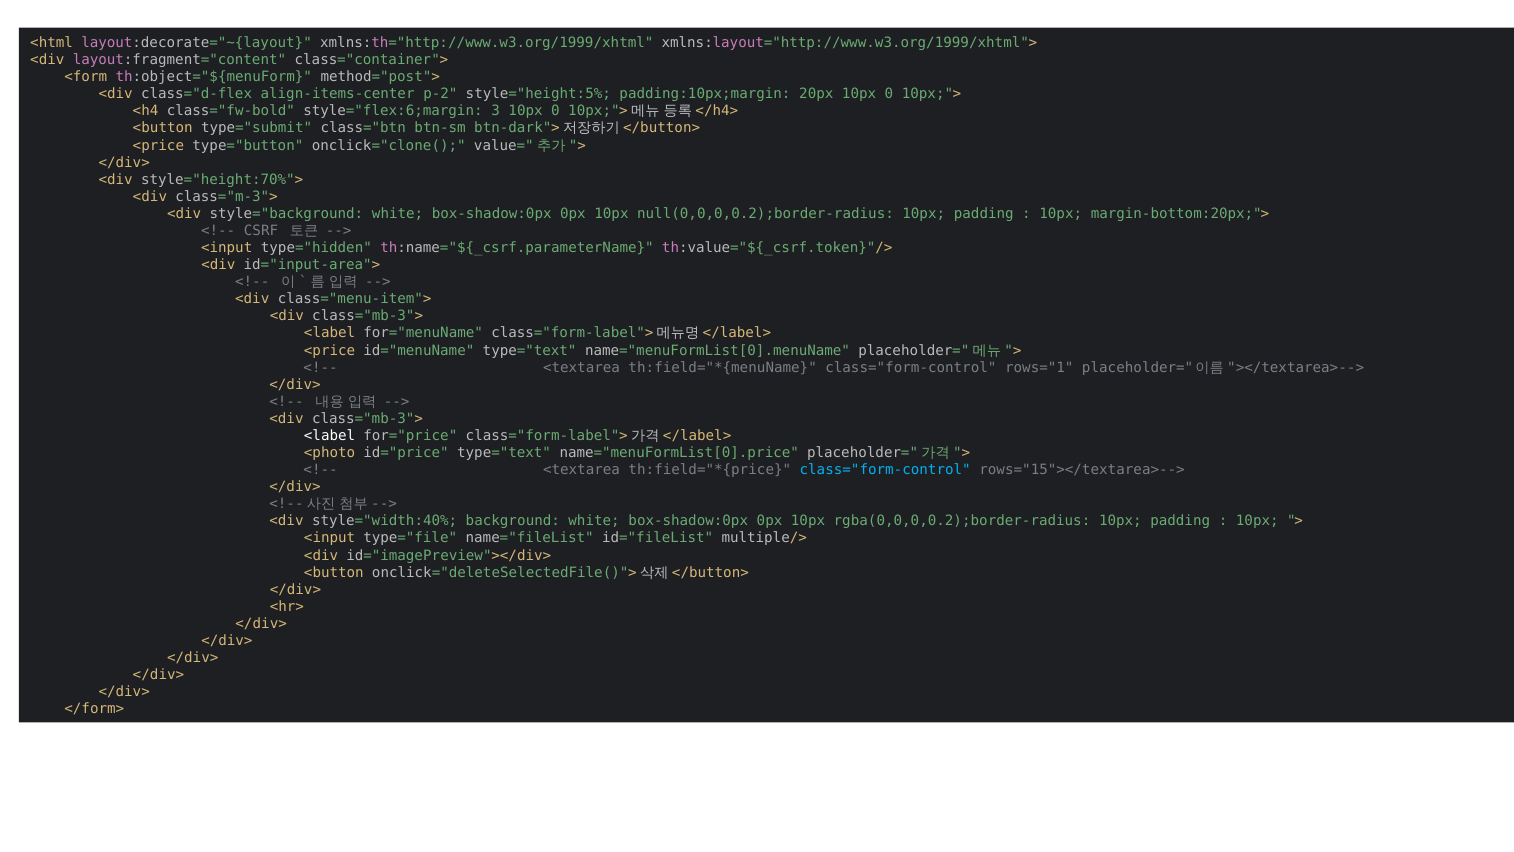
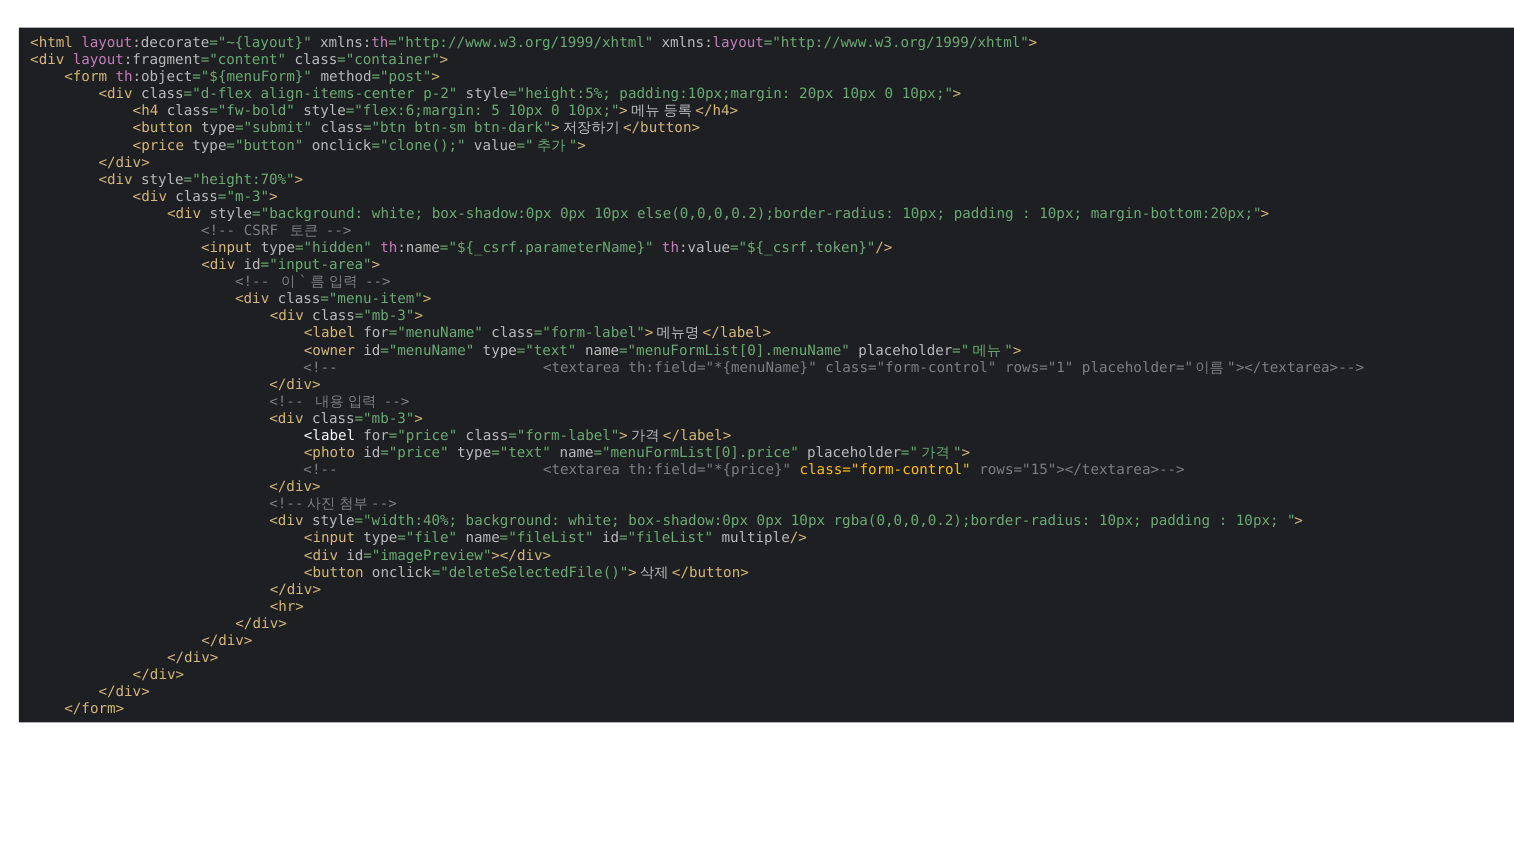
3: 3 -> 5
null(0,0,0,0.2);border-radius: null(0,0,0,0.2);border-radius -> else(0,0,0,0.2);border-radius
<price at (330, 350): <price -> <owner
class="form-control at (885, 470) colour: light blue -> yellow
